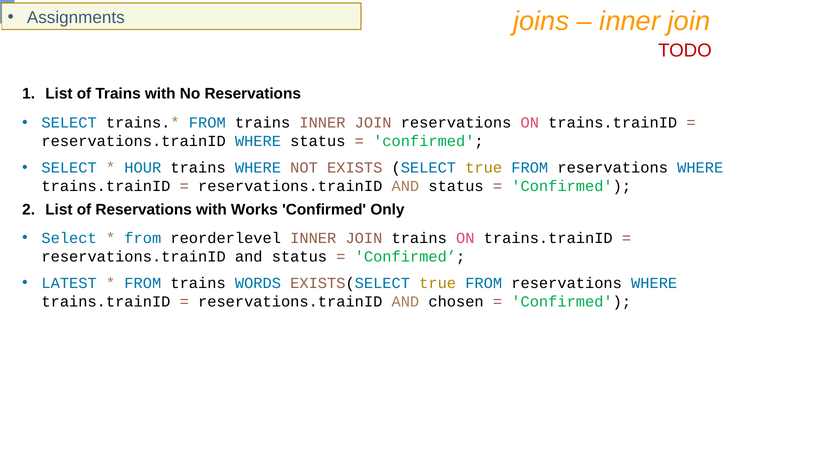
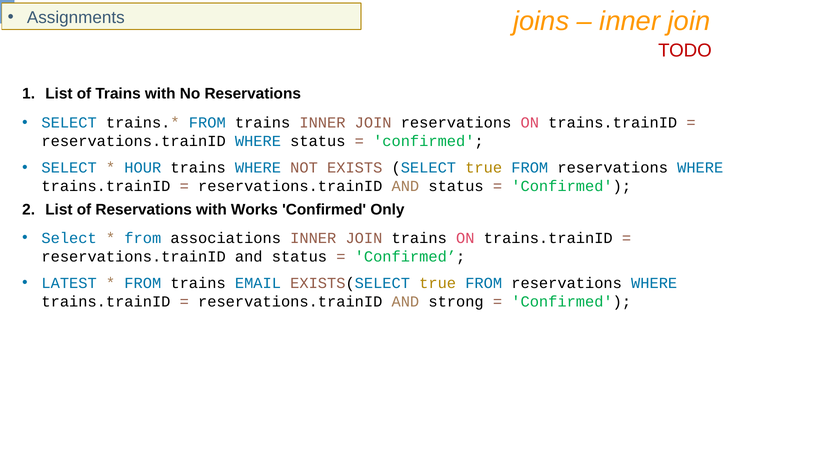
reorderlevel: reorderlevel -> associations
WORDS: WORDS -> EMAIL
chosen: chosen -> strong
